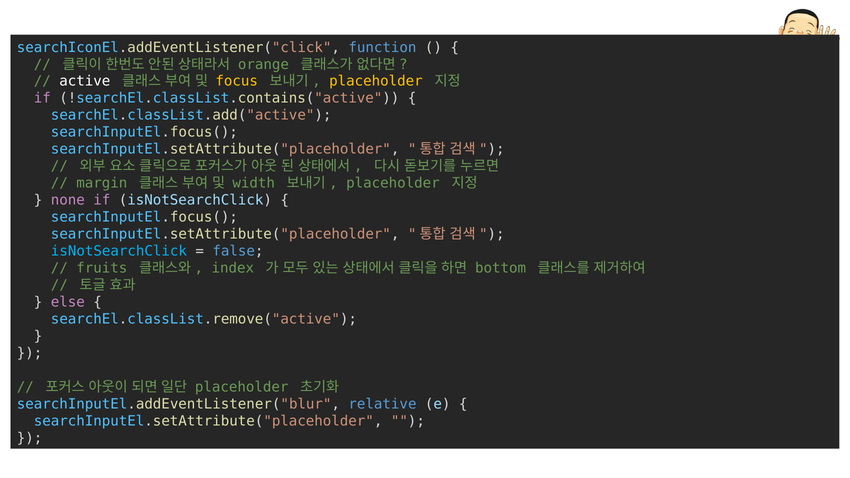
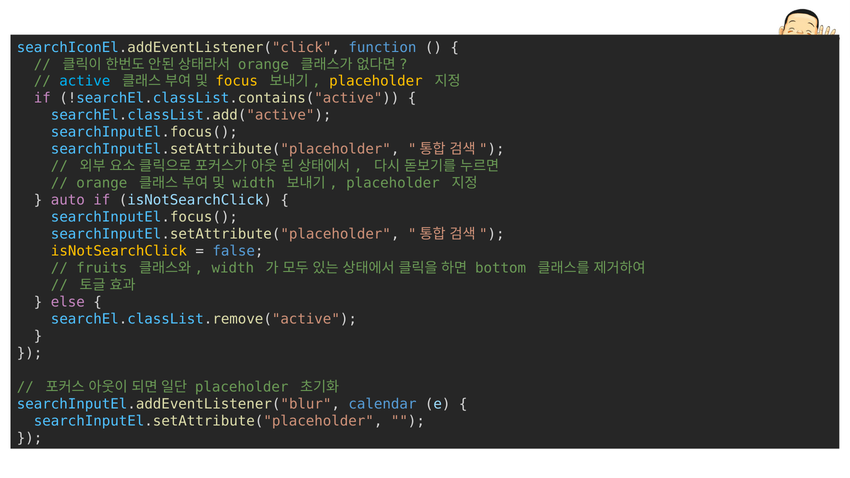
active colour: white -> light blue
margin at (102, 183): margin -> orange
none: none -> auto
isNotSearchClick at (119, 251) colour: light blue -> yellow
index at (233, 268): index -> width
relative: relative -> calendar
